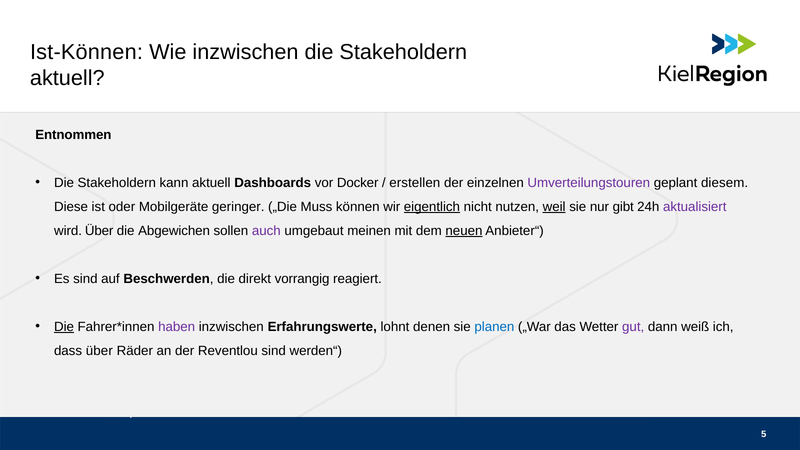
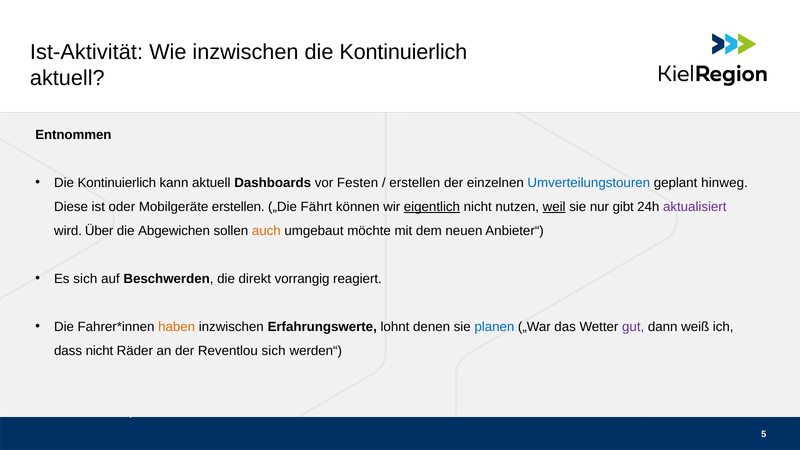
Ist-Können: Ist-Können -> Ist-Aktivität
Stakeholdern at (403, 52): Stakeholdern -> Kontinuierlich
Stakeholdern at (117, 183): Stakeholdern -> Kontinuierlich
Docker: Docker -> Festen
Umverteilungstouren colour: purple -> blue
diesem: diesem -> hinweg
Mobilgeräte geringer: geringer -> erstellen
Muss: Muss -> Fährt
auch colour: purple -> orange
meinen: meinen -> möchte
neuen underline: present -> none
Es sind: sind -> sich
Die at (64, 327) underline: present -> none
haben colour: purple -> orange
dass über: über -> nicht
Reventlou sind: sind -> sich
